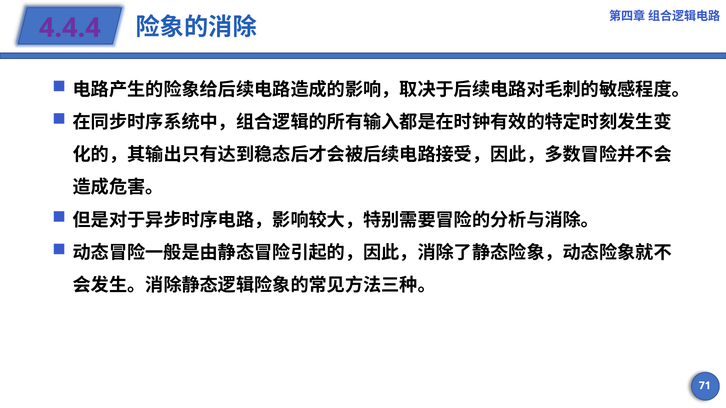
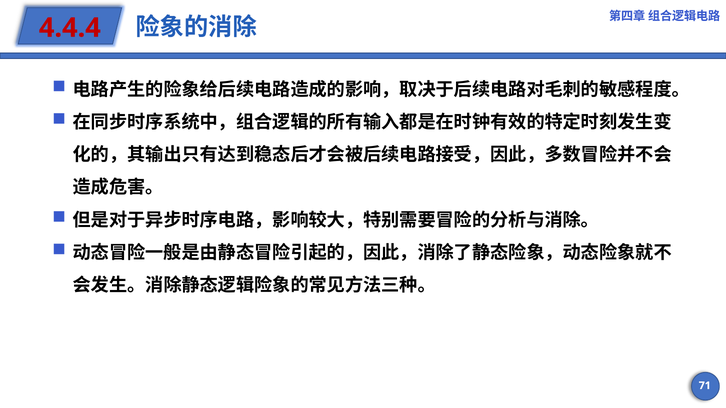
4.4.4 colour: purple -> red
